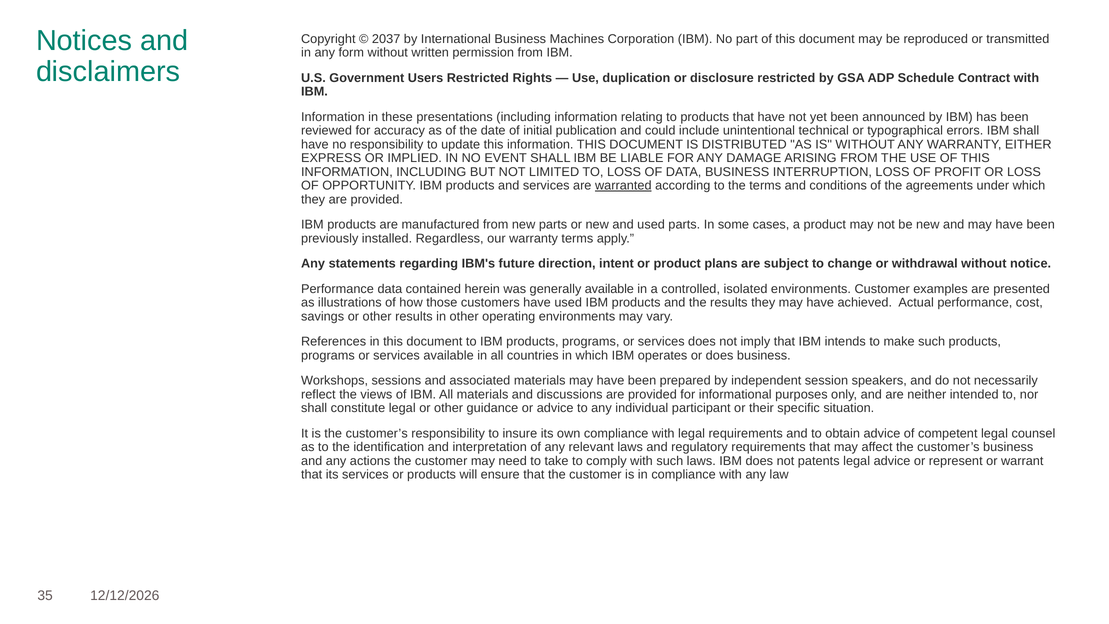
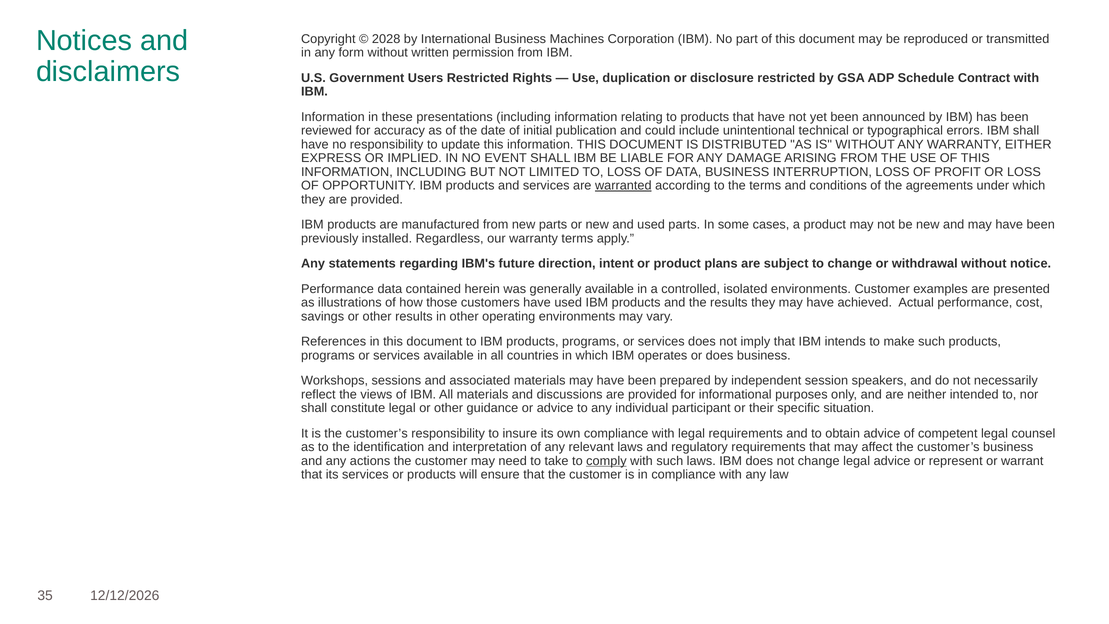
2037: 2037 -> 2028
comply underline: none -> present
not patents: patents -> change
